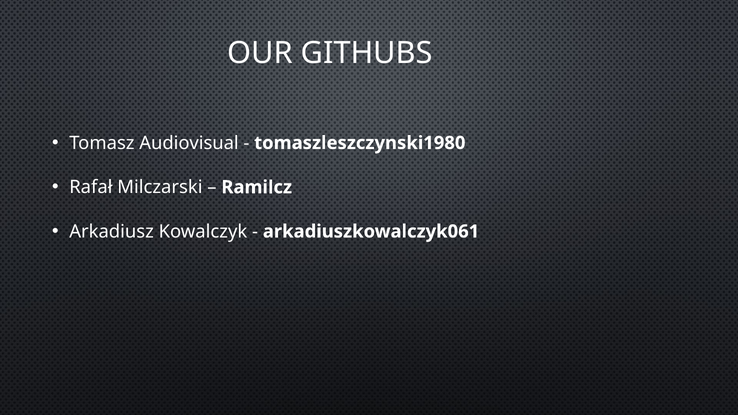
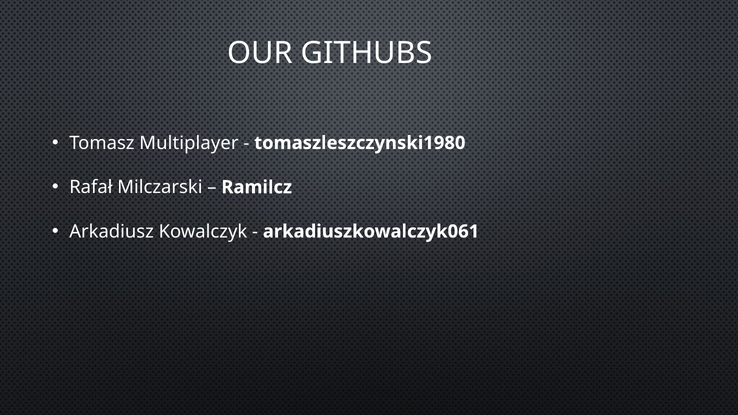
Audiovisual: Audiovisual -> Multiplayer
